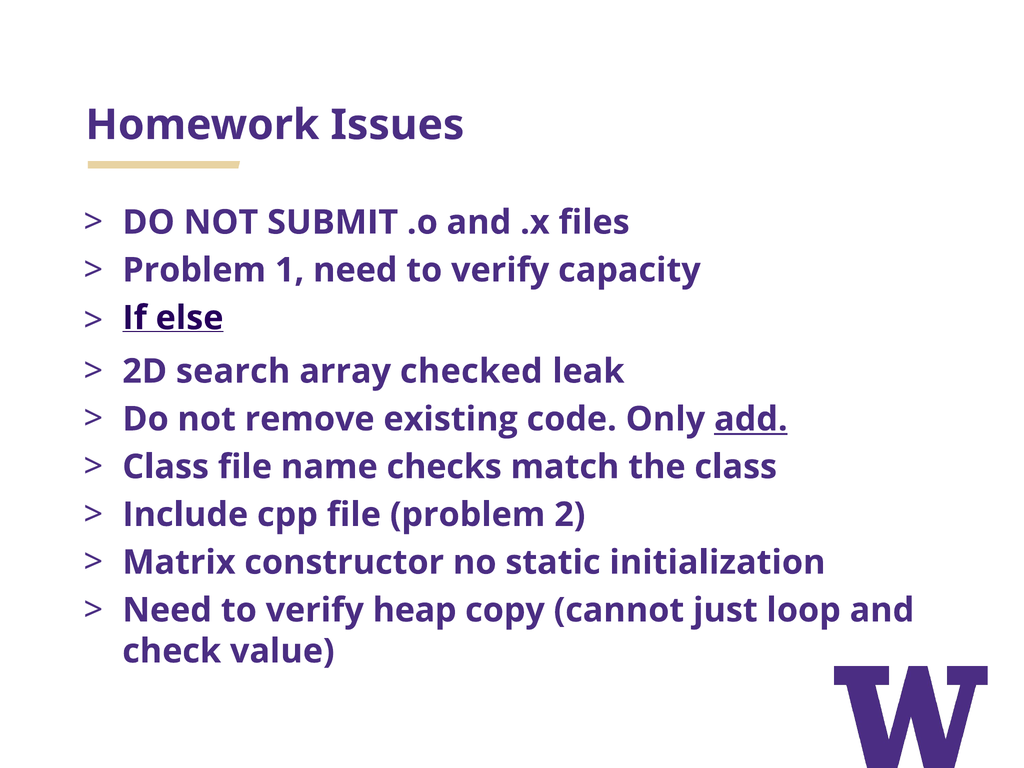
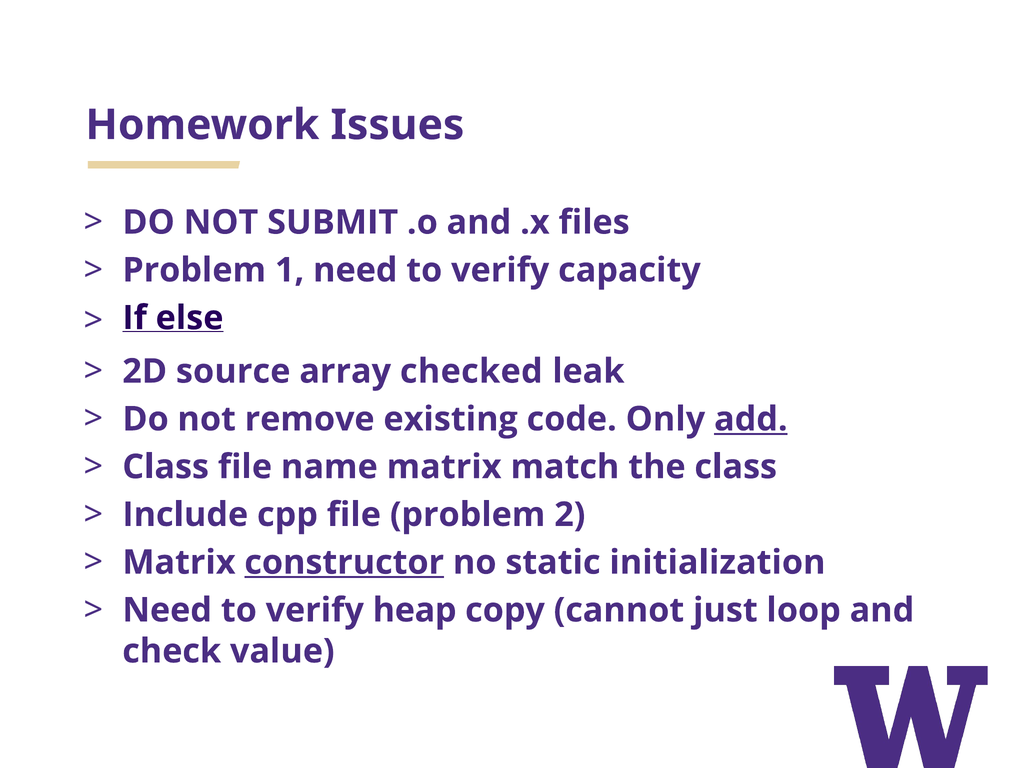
search: search -> source
name checks: checks -> matrix
constructor underline: none -> present
